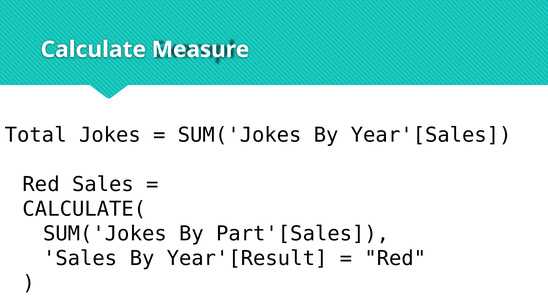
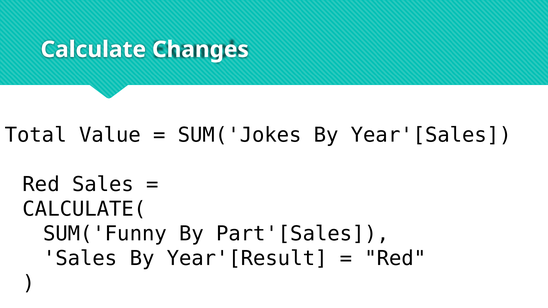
Measure: Measure -> Changes
Jokes: Jokes -> Value
SUM('Jokes at (105, 234): SUM('Jokes -> SUM('Funny
